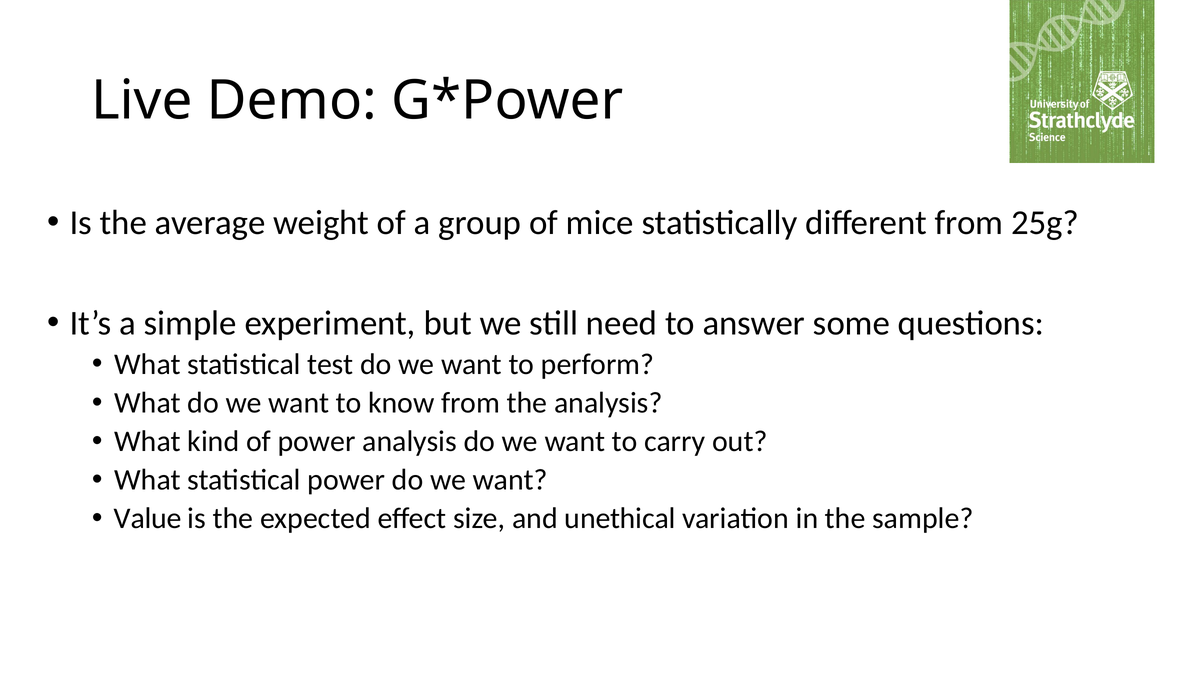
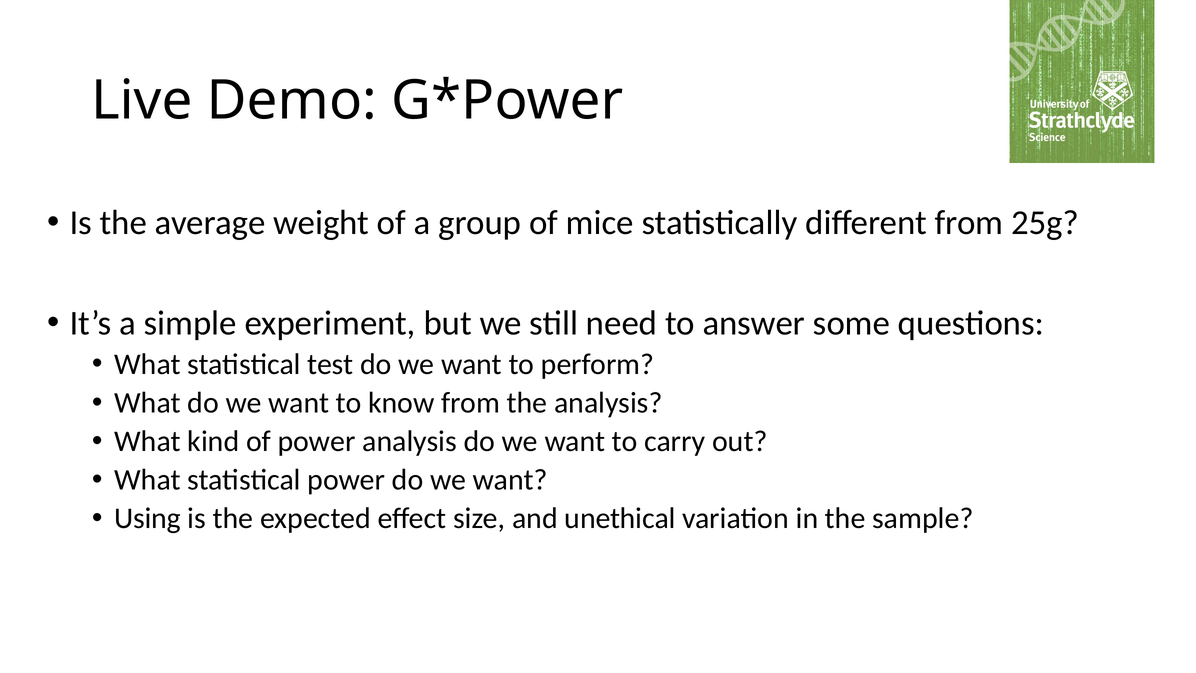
Value: Value -> Using
